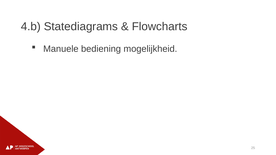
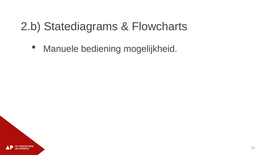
4.b: 4.b -> 2.b
